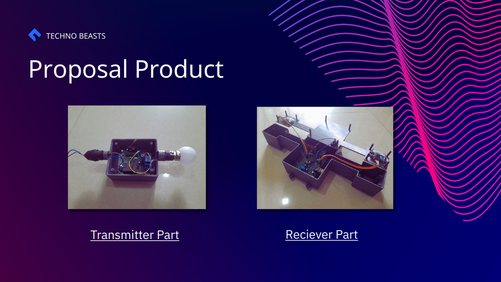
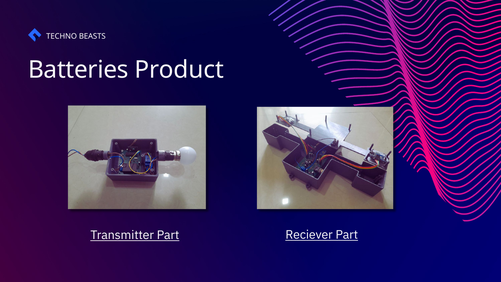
Proposal: Proposal -> Batteries
